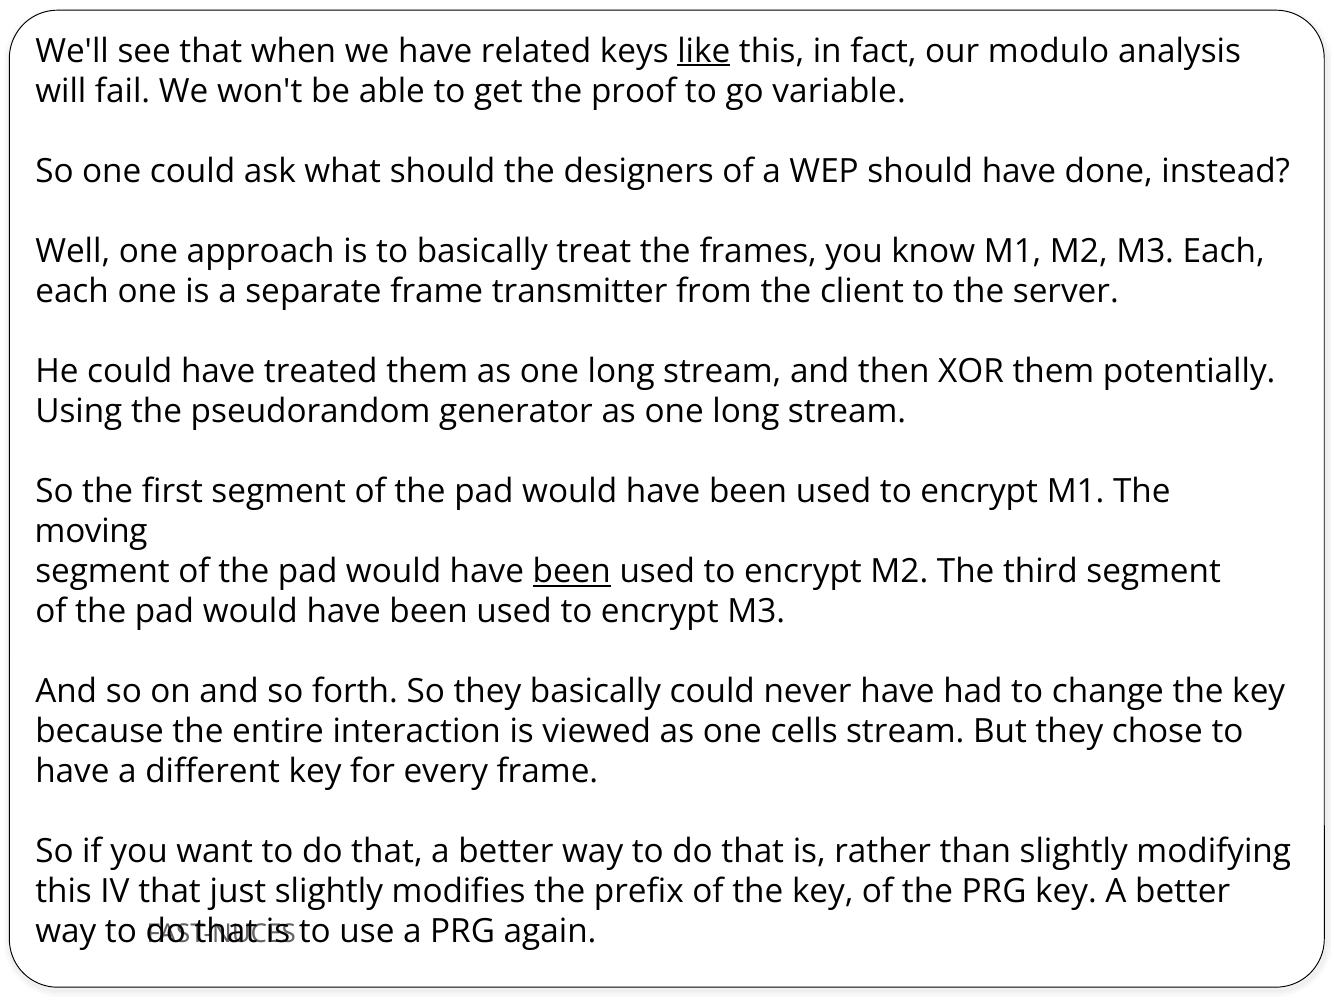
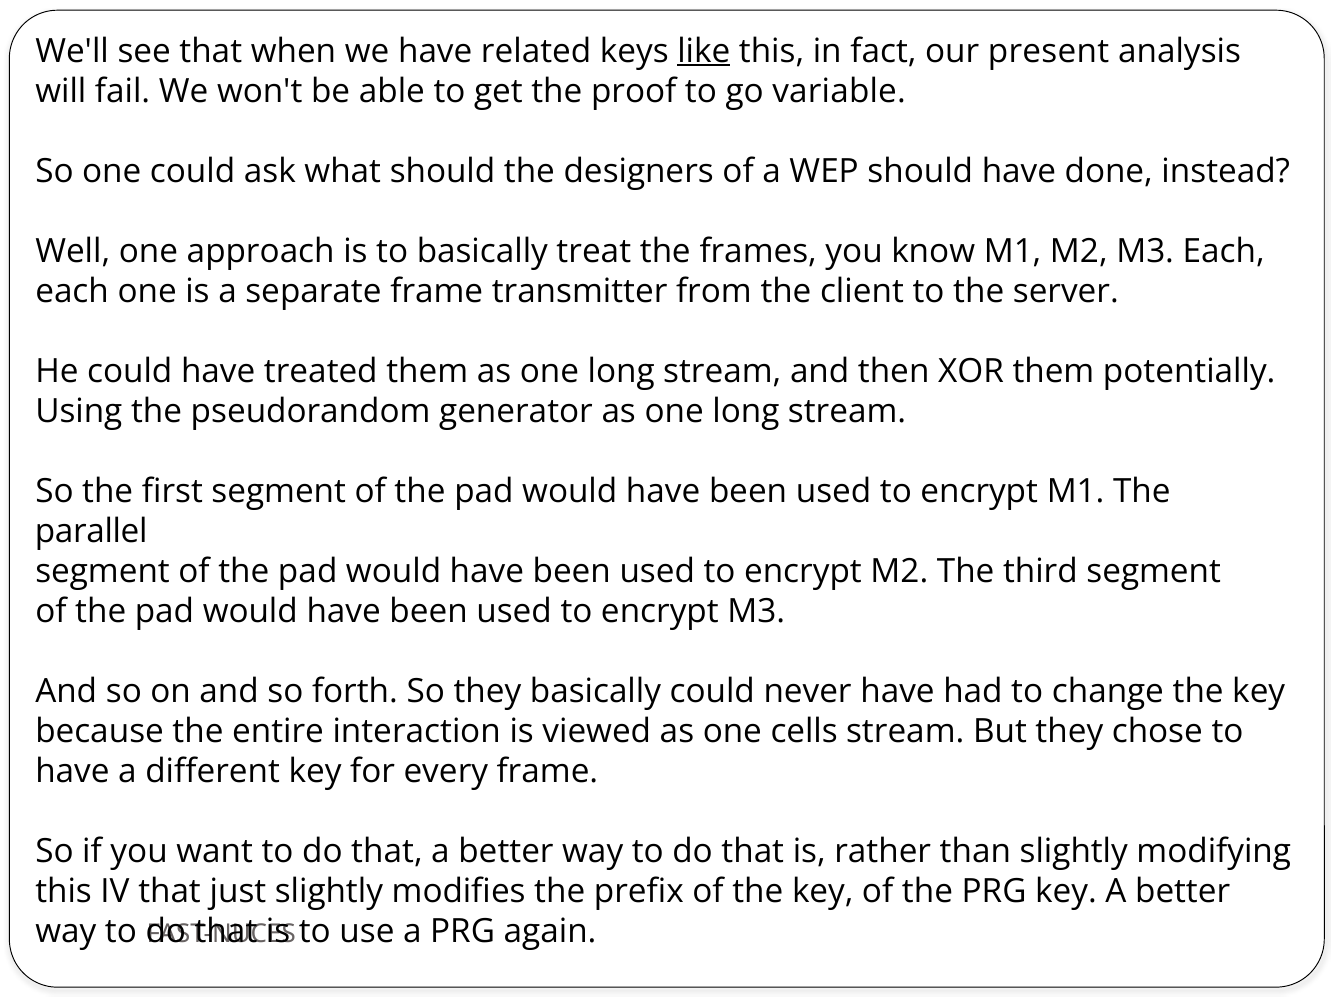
modulo: modulo -> present
moving: moving -> parallel
been at (572, 571) underline: present -> none
